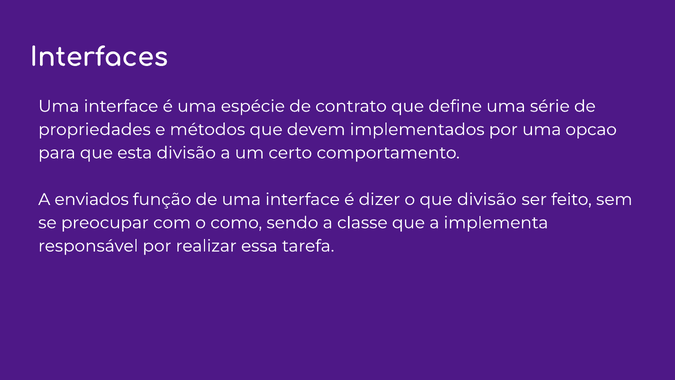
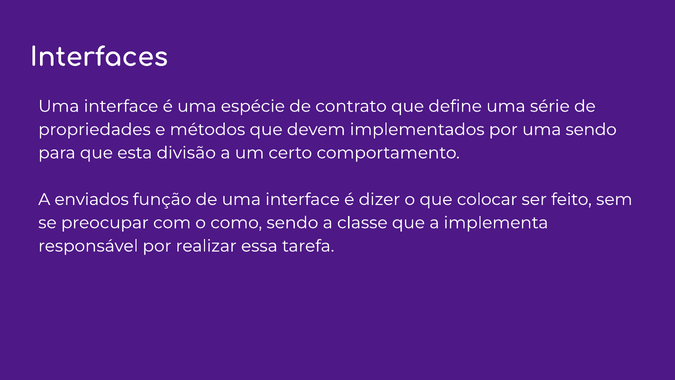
uma opcao: opcao -> sendo
que divisão: divisão -> colocar
